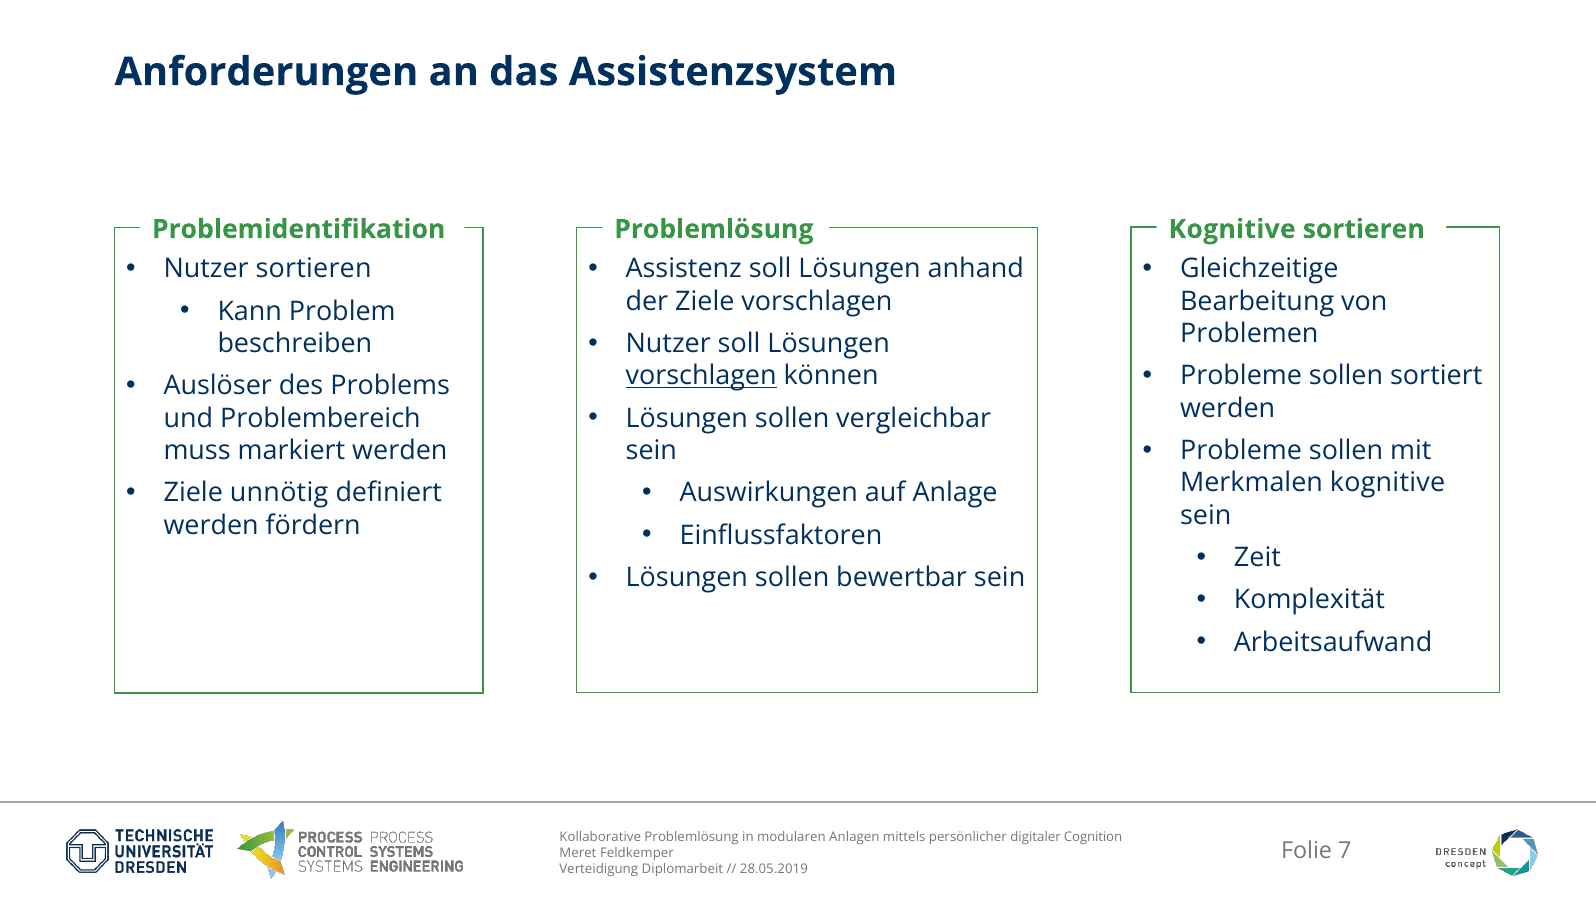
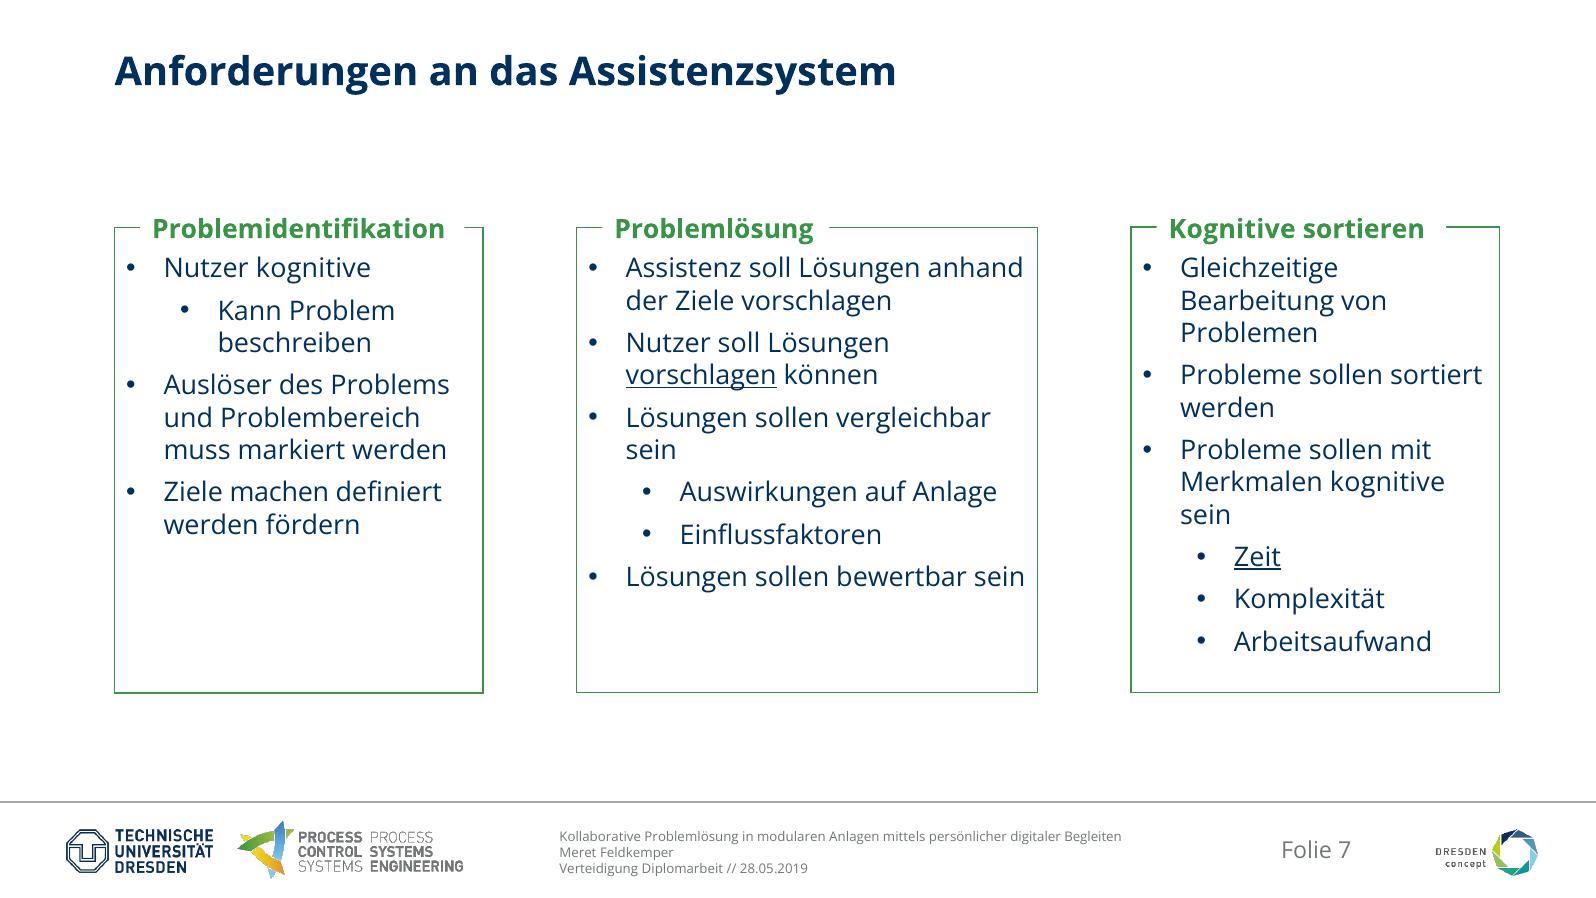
Nutzer sortieren: sortieren -> kognitive
unnötig: unnötig -> machen
Zeit underline: none -> present
Cognition: Cognition -> Begleiten
